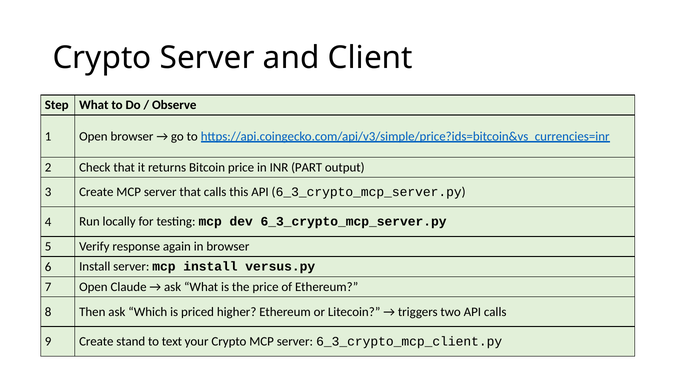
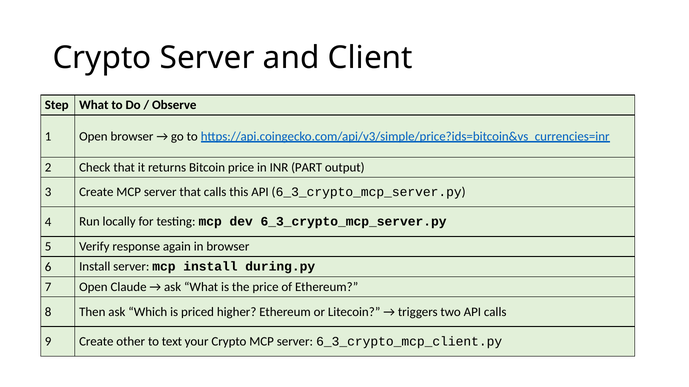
versus.py: versus.py -> during.py
stand: stand -> other
